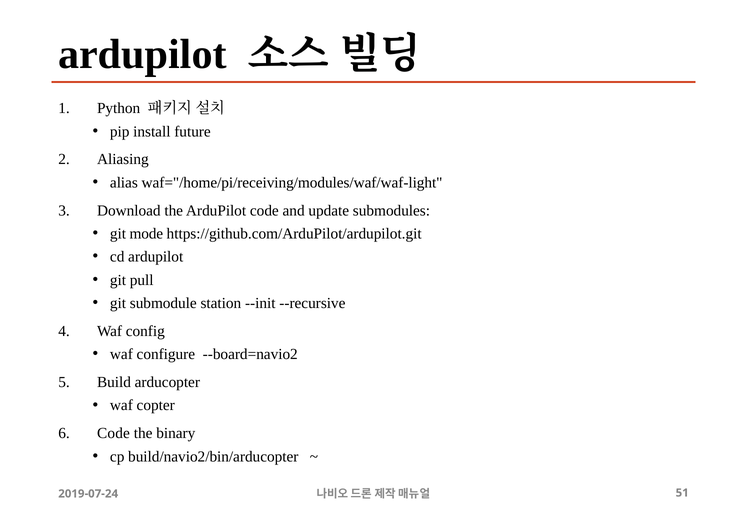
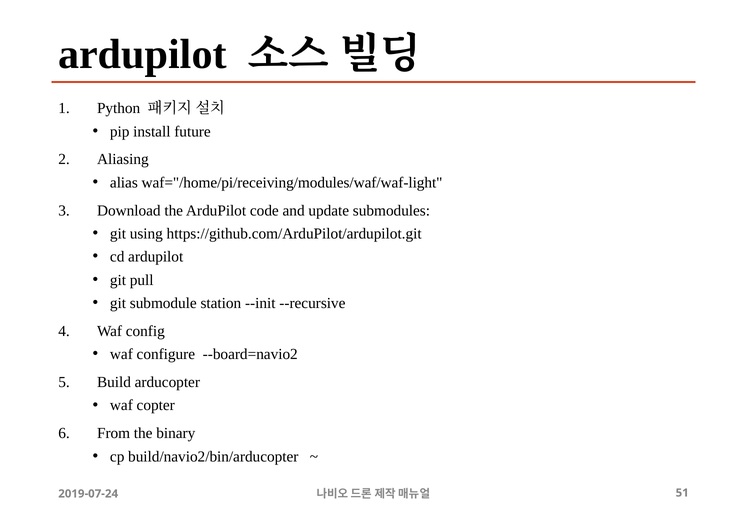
mode: mode -> using
Code at (113, 433): Code -> From
